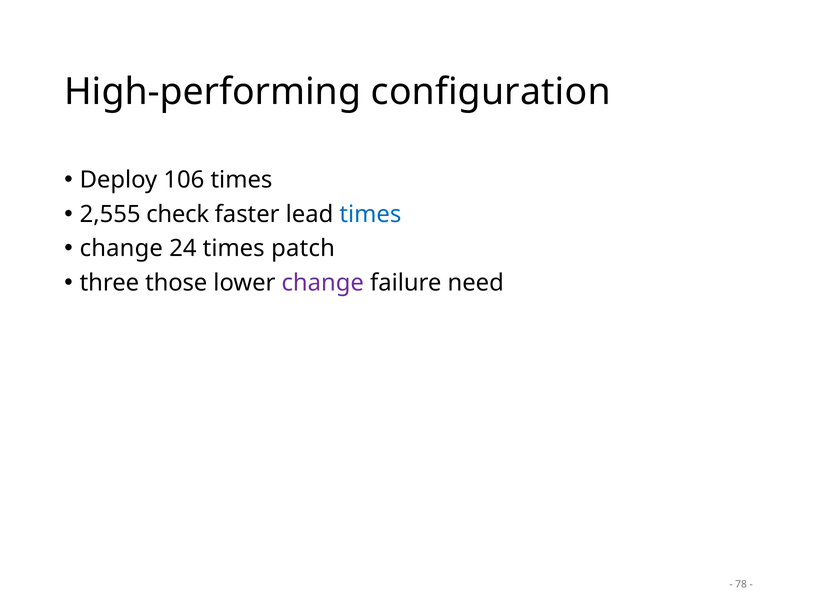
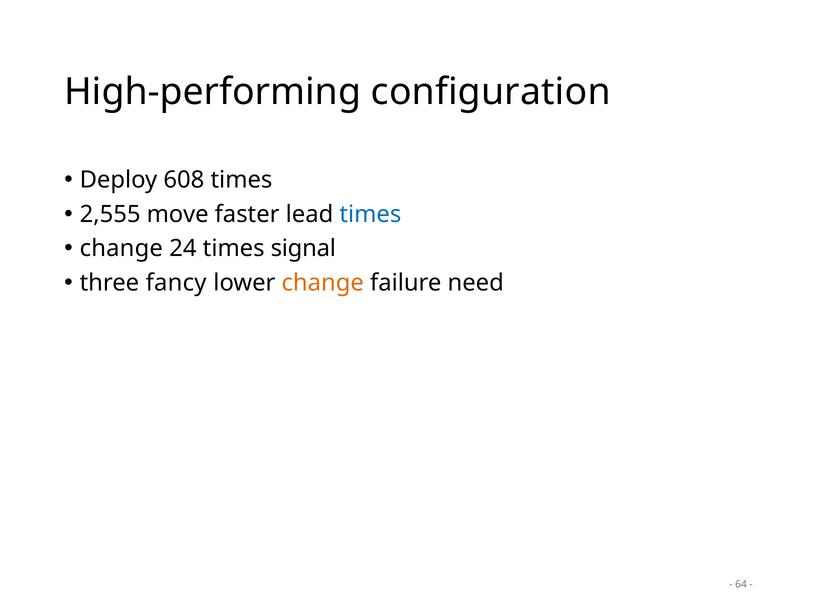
106: 106 -> 608
check: check -> move
patch: patch -> signal
those: those -> fancy
change at (323, 283) colour: purple -> orange
78: 78 -> 64
